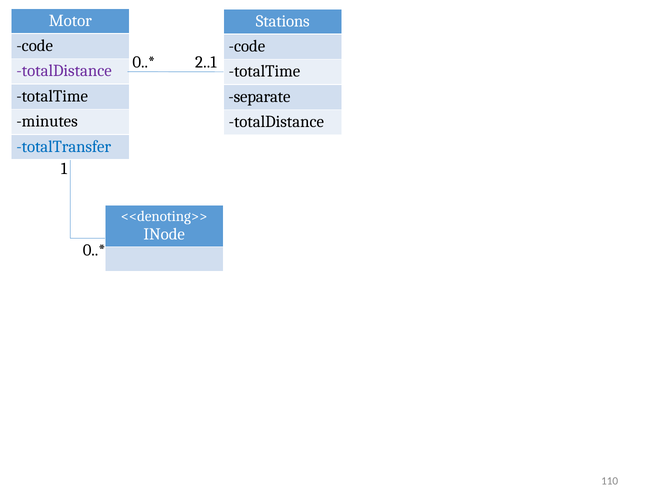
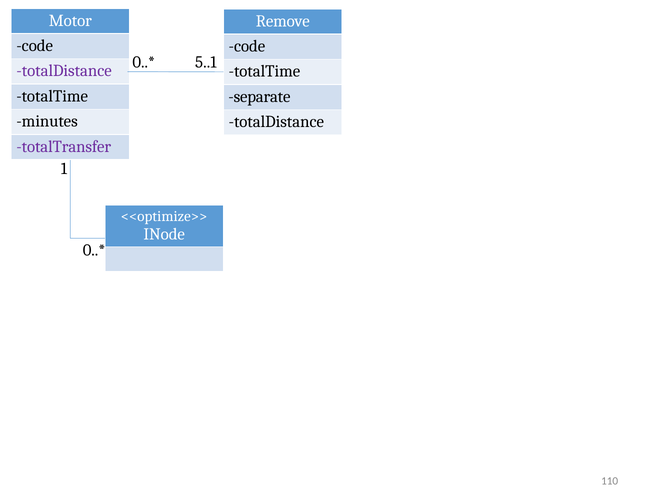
Stations: Stations -> Remove
2..1: 2..1 -> 5..1
totalTransfer colour: blue -> purple
<<denoting>>: <<denoting>> -> <<optimize>>
